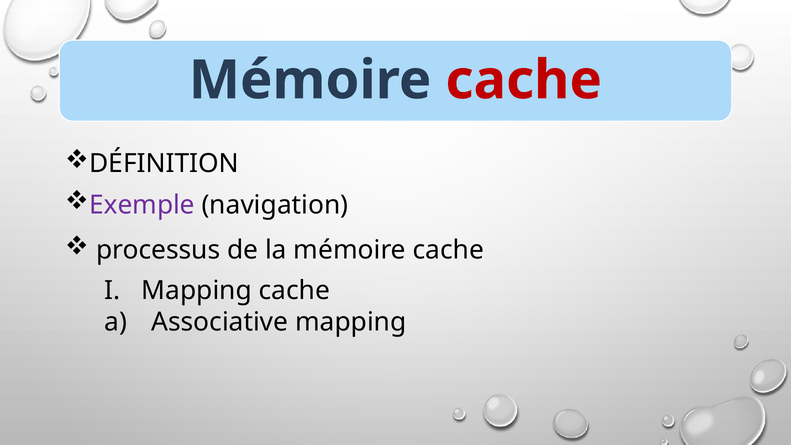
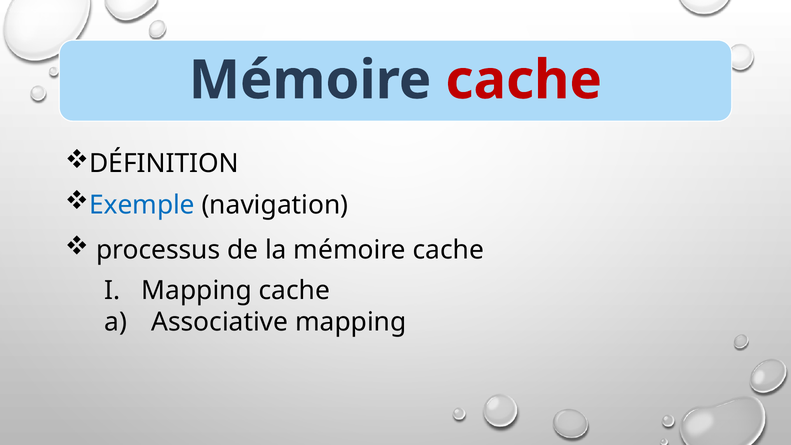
Exemple colour: purple -> blue
